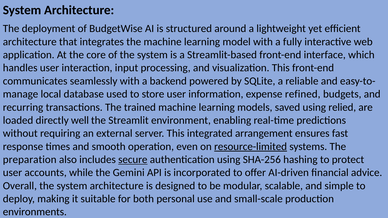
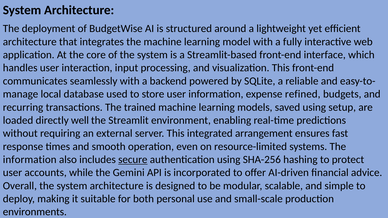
relied: relied -> setup
resource-limited underline: present -> none
preparation at (30, 160): preparation -> information
